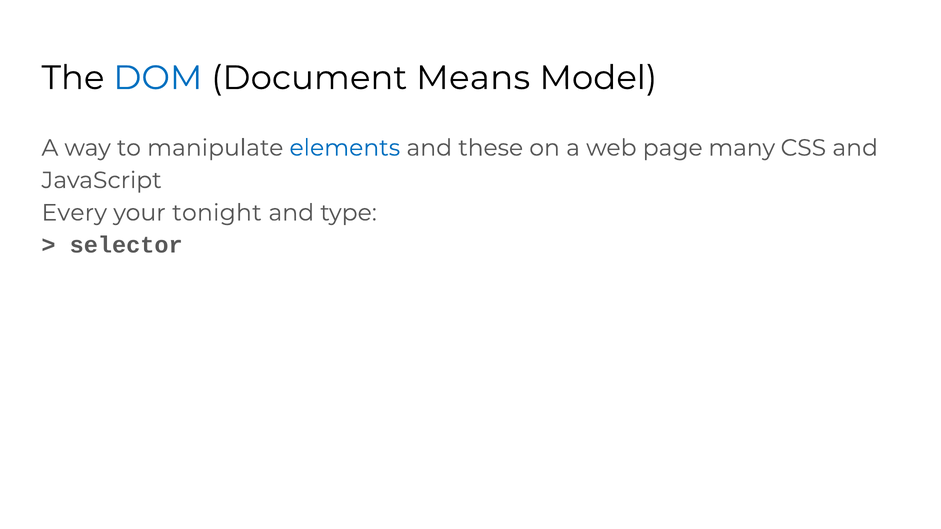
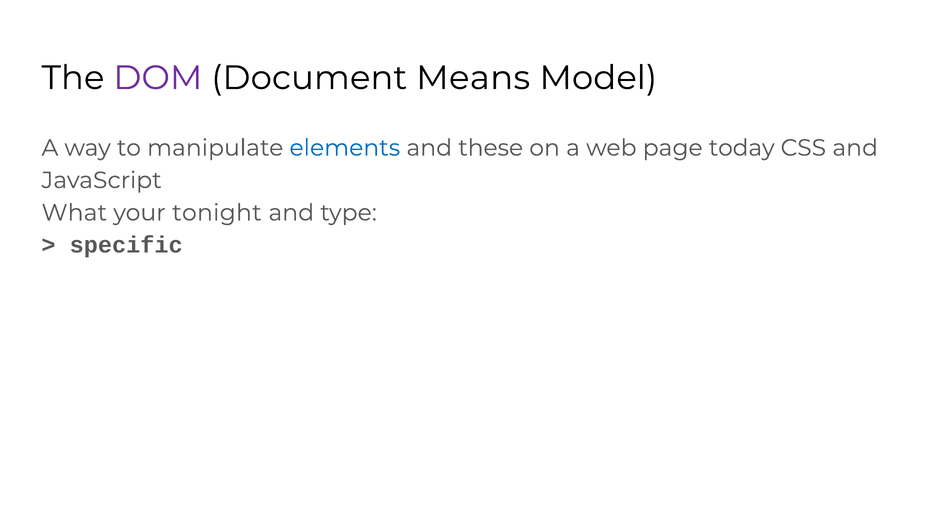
DOM colour: blue -> purple
many: many -> today
Every: Every -> What
selector: selector -> specific
